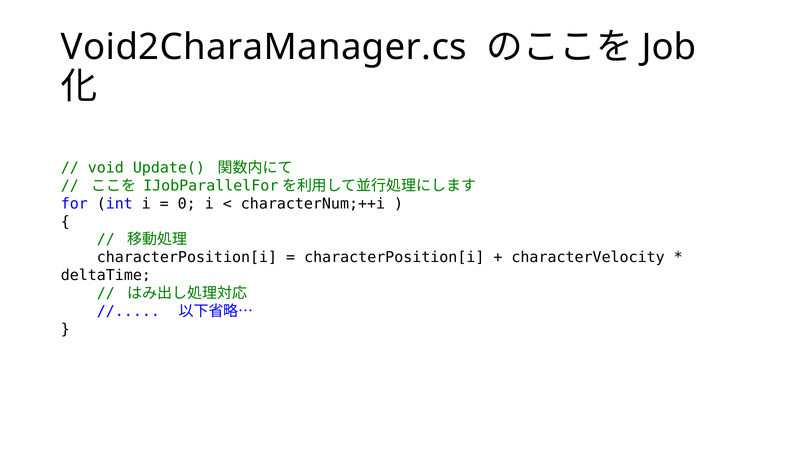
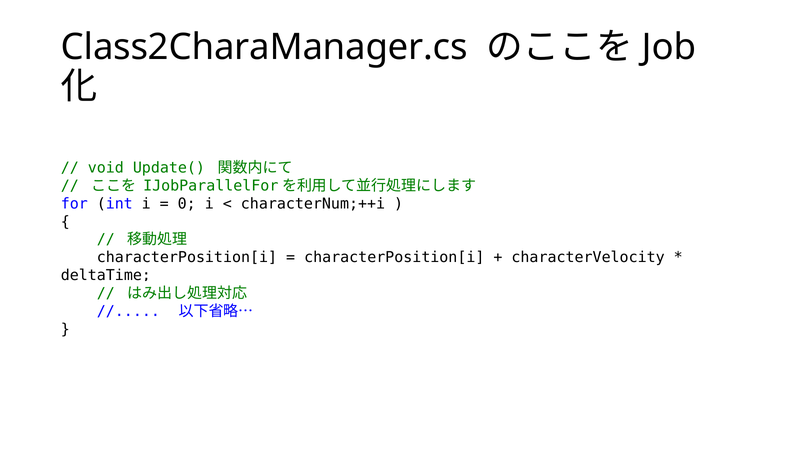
Void2CharaManager.cs: Void2CharaManager.cs -> Class2CharaManager.cs
